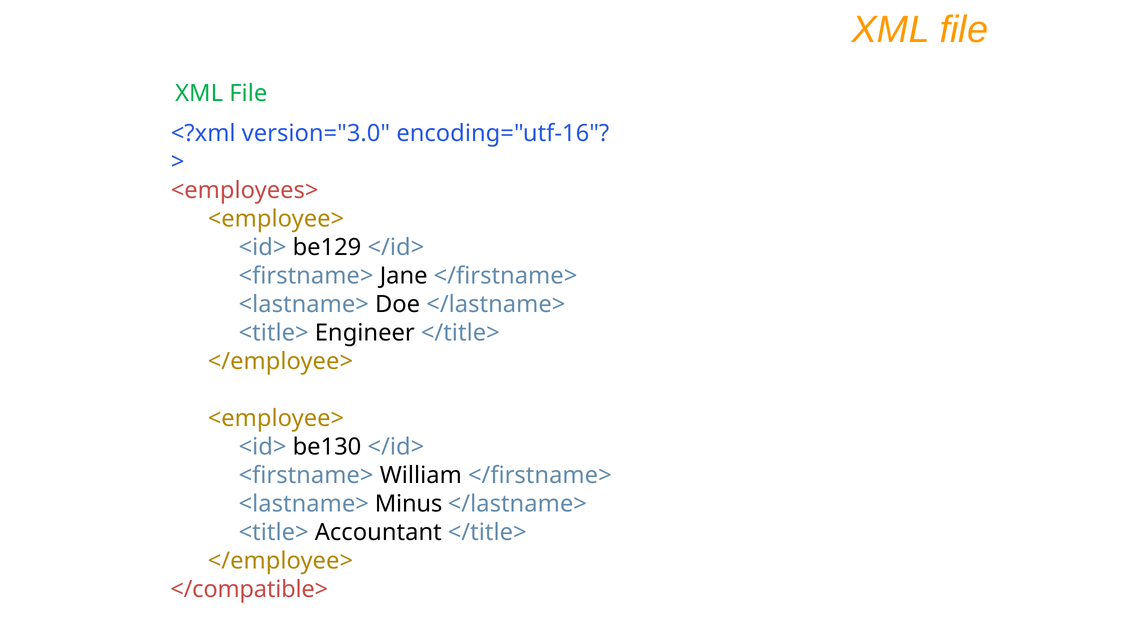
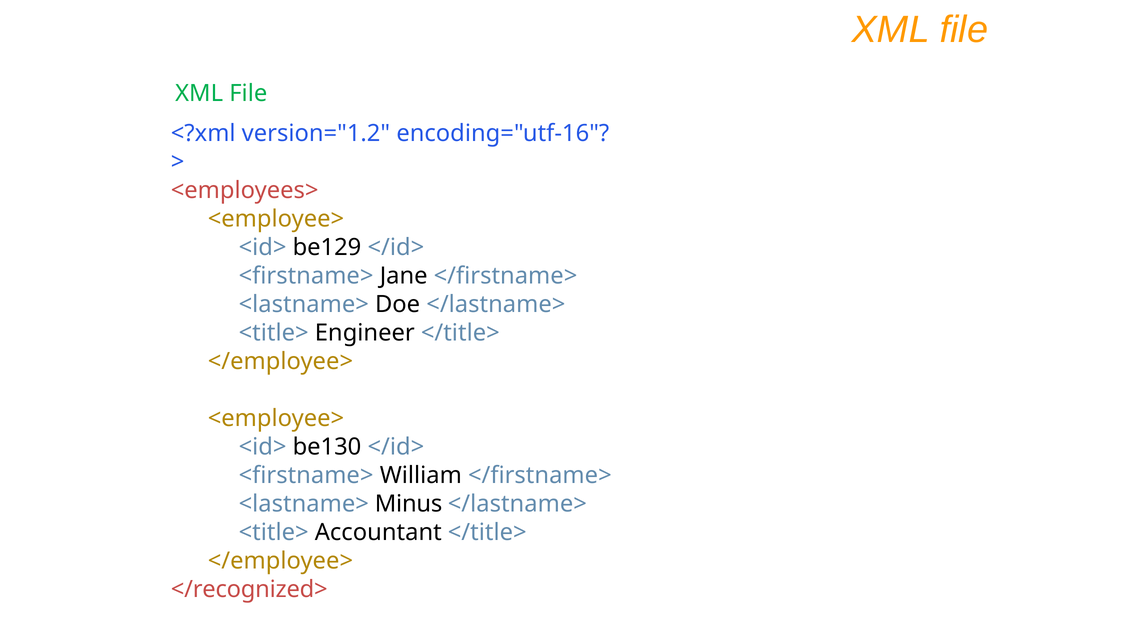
version="3.0: version="3.0 -> version="1.2
</compatible>: </compatible> -> </recognized>
